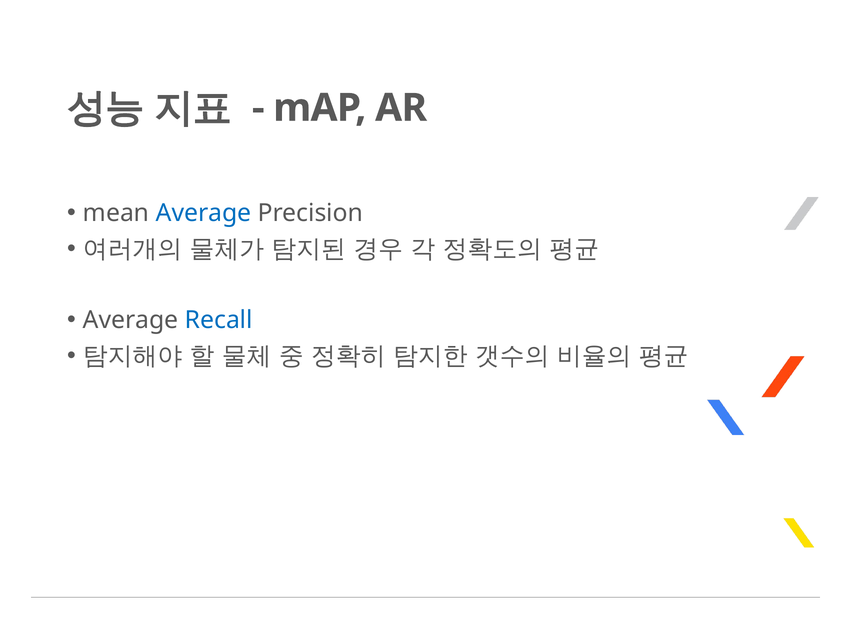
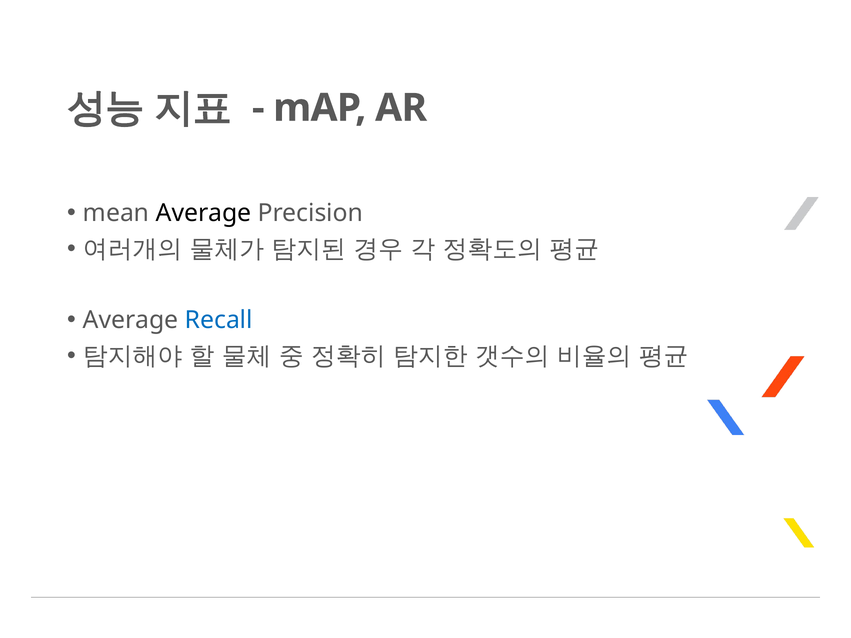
Average at (204, 213) colour: blue -> black
